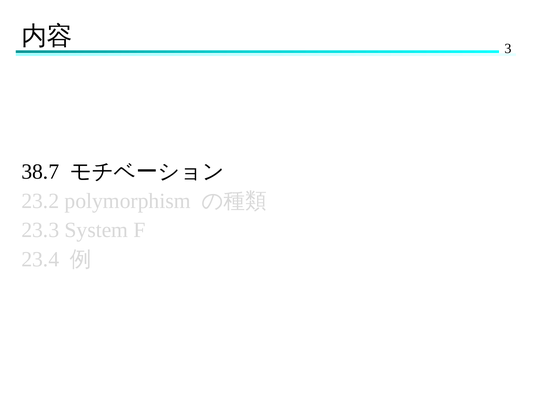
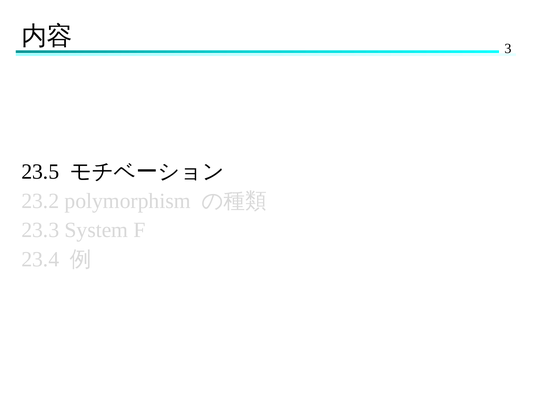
38.7: 38.7 -> 23.5
